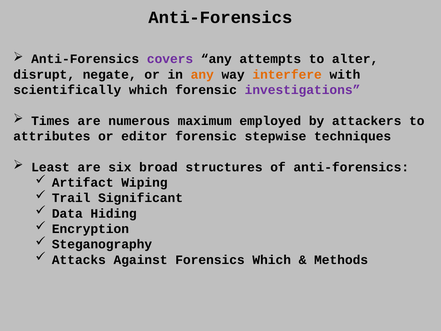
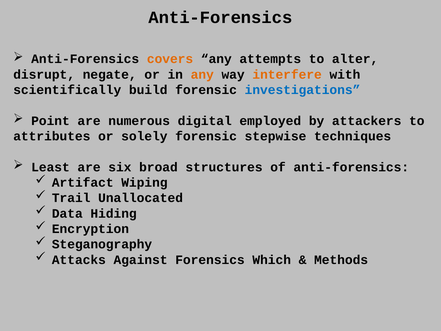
covers colour: purple -> orange
scientifically which: which -> build
investigations colour: purple -> blue
Times: Times -> Point
maximum: maximum -> digital
editor: editor -> solely
Significant: Significant -> Unallocated
